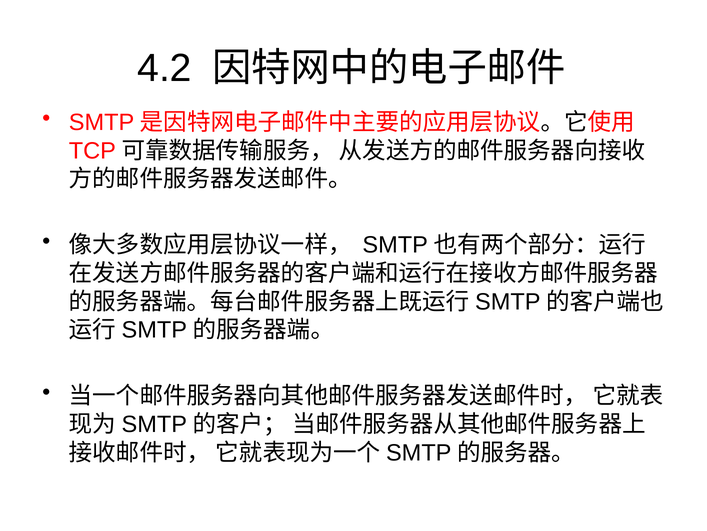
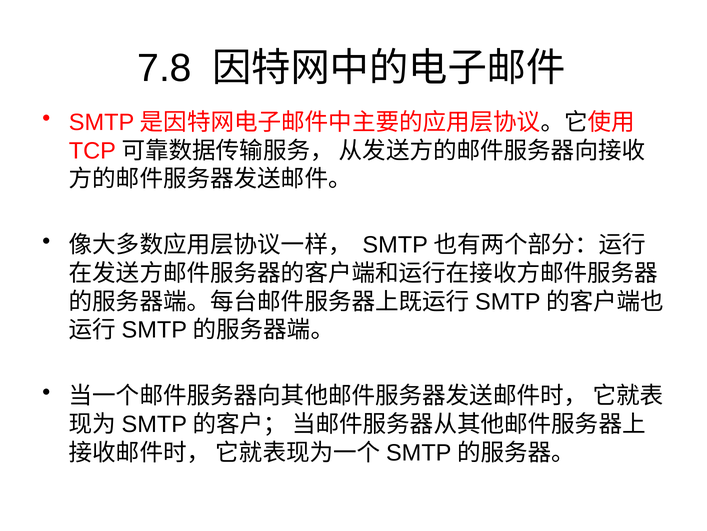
4.2: 4.2 -> 7.8
